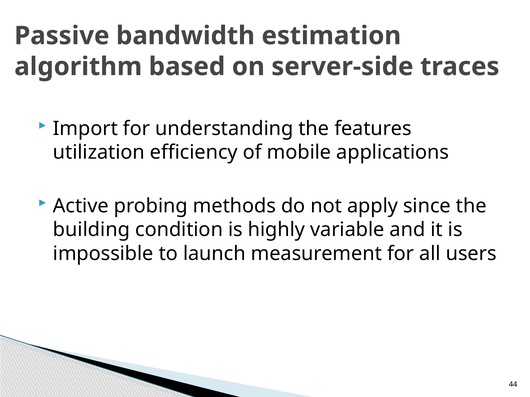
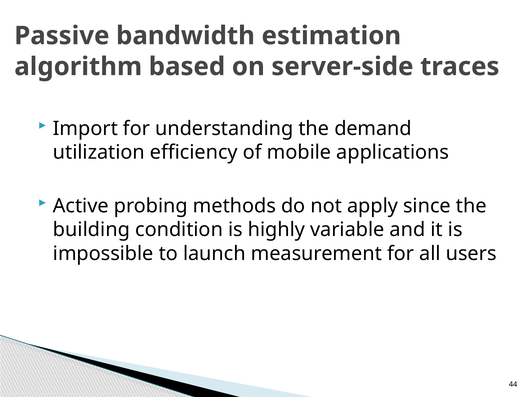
features: features -> demand
